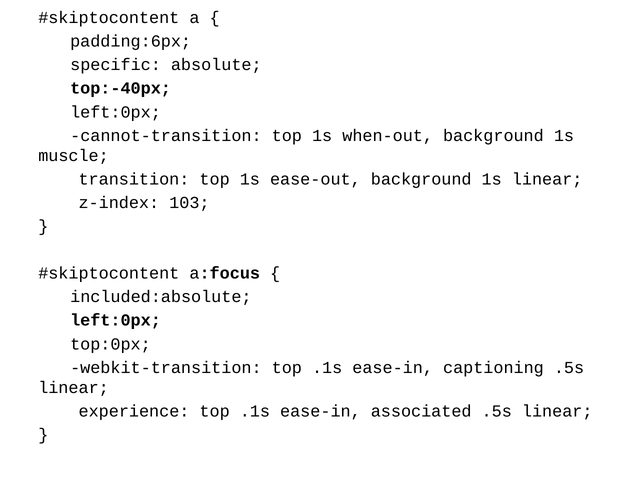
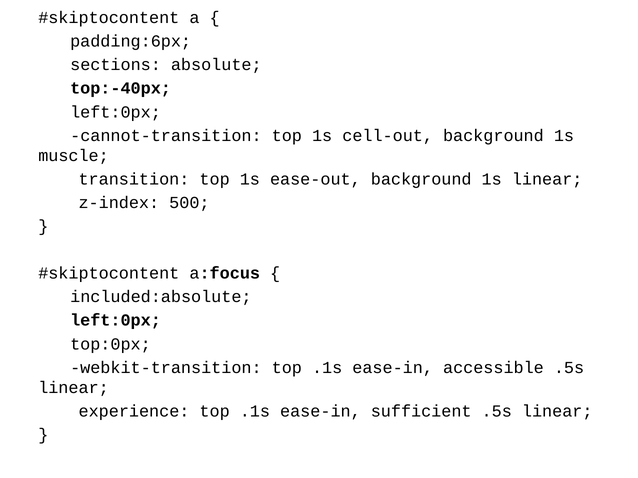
specific: specific -> sections
when-out: when-out -> cell-out
103: 103 -> 500
captioning: captioning -> accessible
associated: associated -> sufficient
